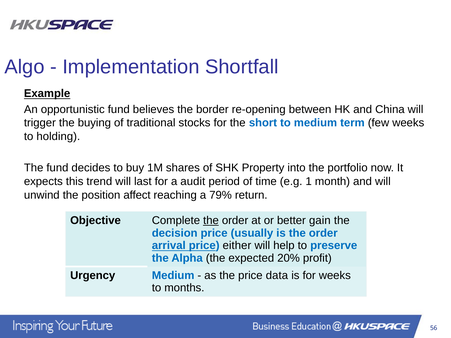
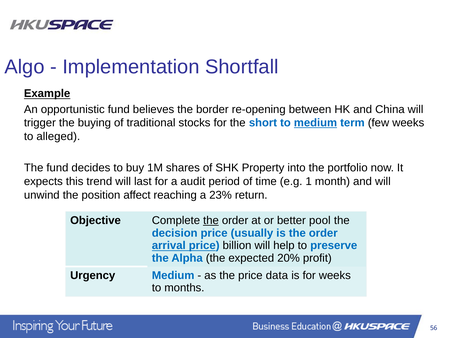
medium at (315, 123) underline: none -> present
holding: holding -> alleged
79%: 79% -> 23%
gain: gain -> pool
either: either -> billion
